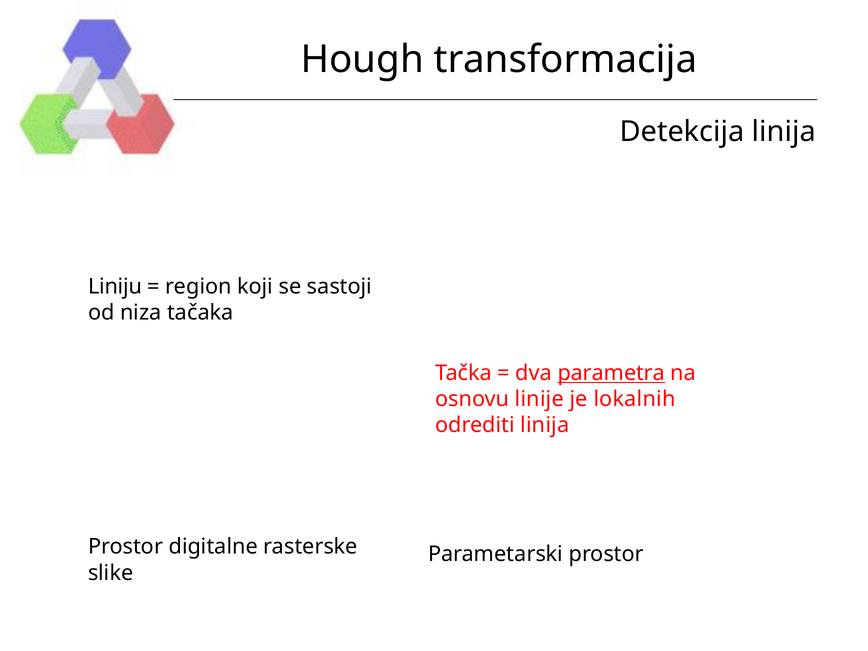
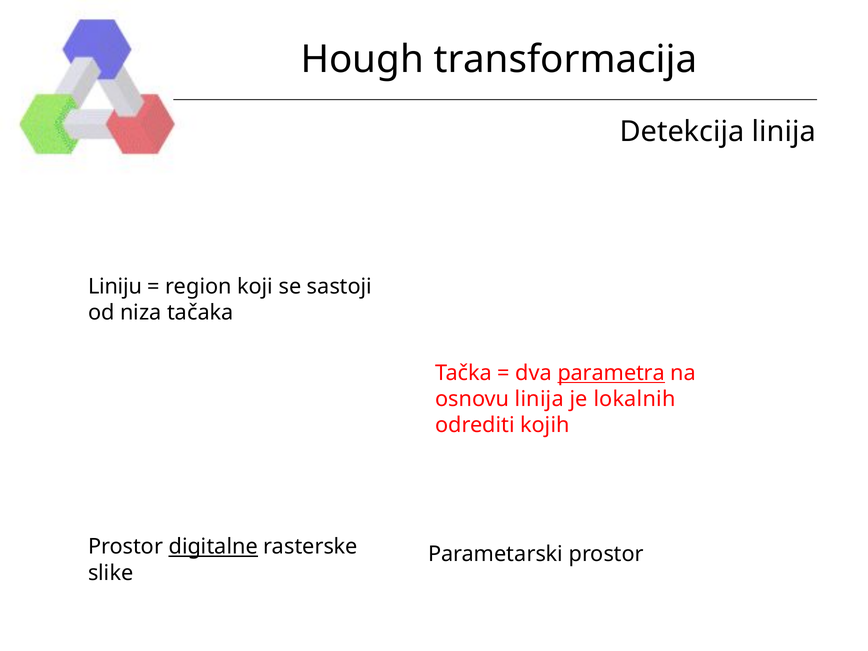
osnovu linije: linije -> linija
odrediti linija: linija -> kojih
digitalne underline: none -> present
